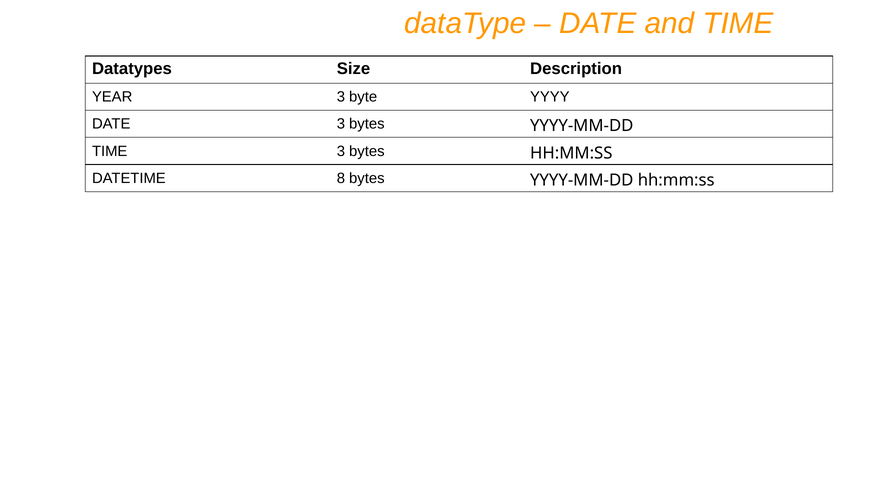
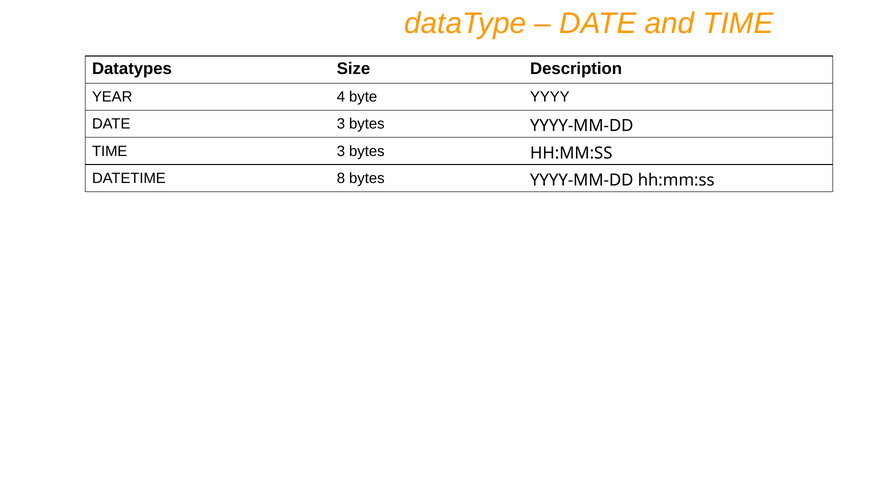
YEAR 3: 3 -> 4
